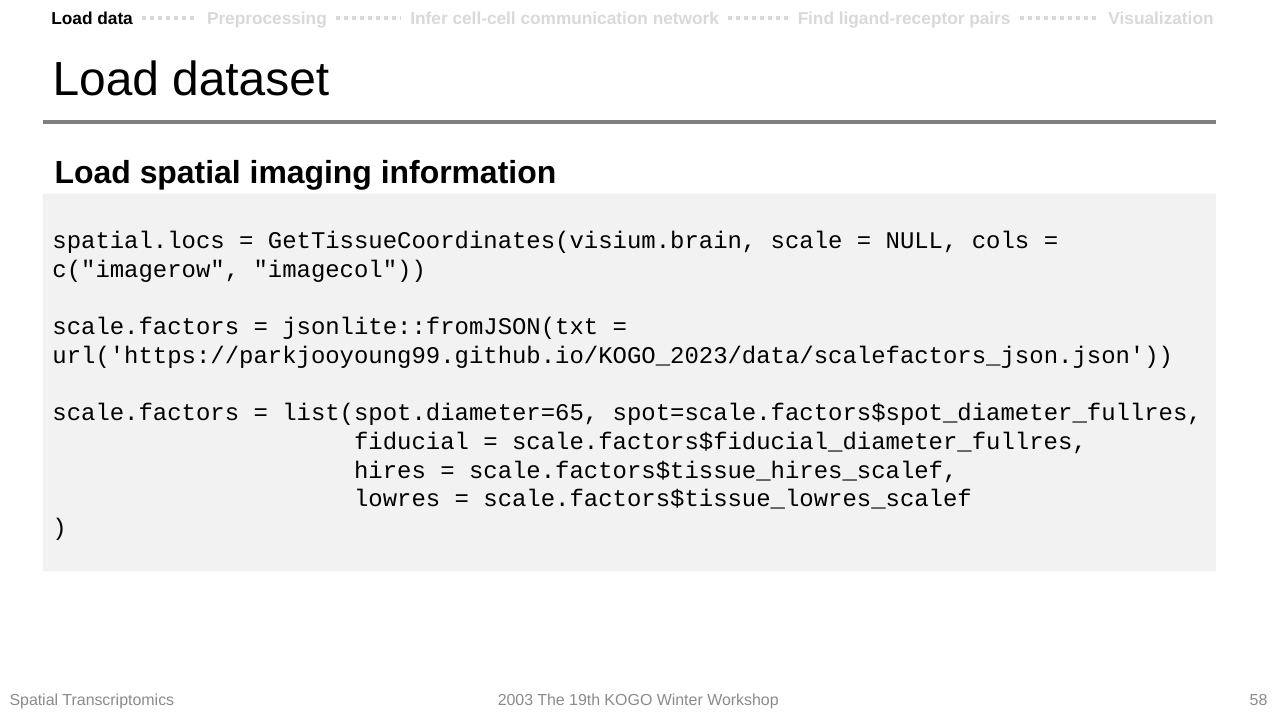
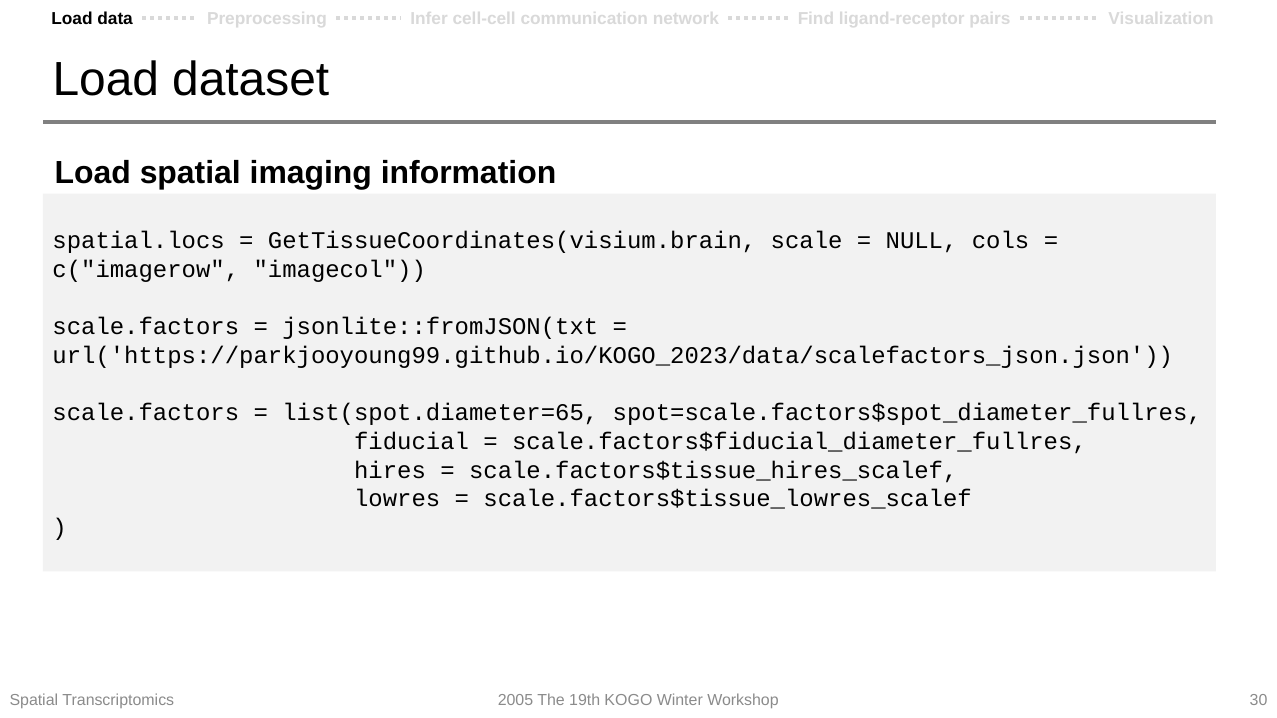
2003: 2003 -> 2005
58: 58 -> 30
